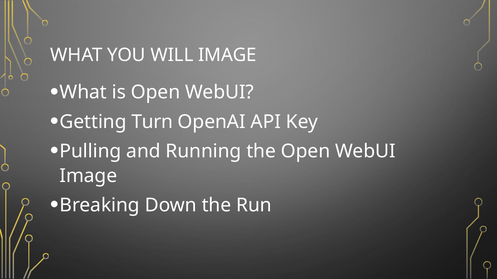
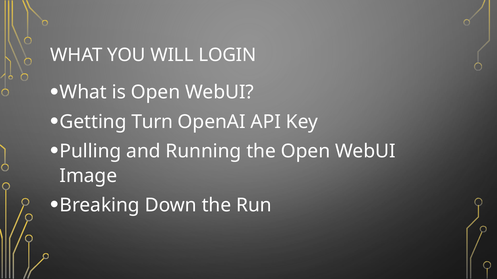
WILL IMAGE: IMAGE -> LOGIN
